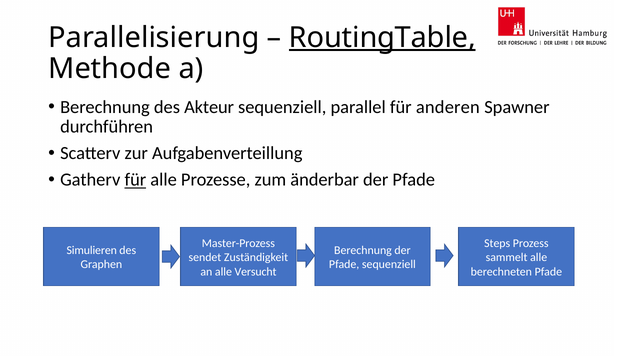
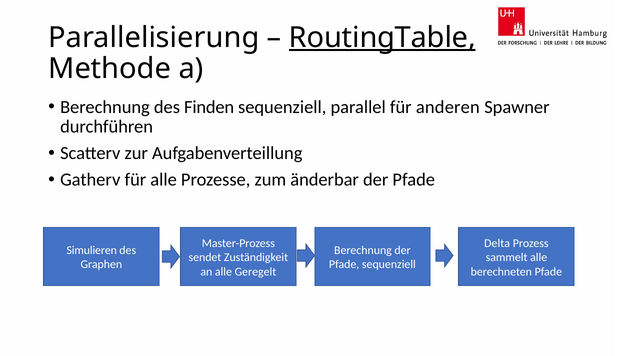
Akteur: Akteur -> Finden
für at (135, 180) underline: present -> none
Steps: Steps -> Delta
Versucht: Versucht -> Geregelt
